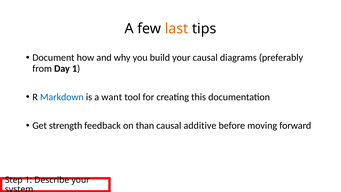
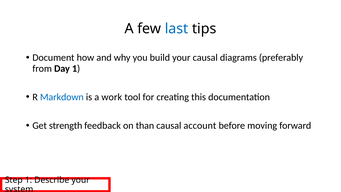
last colour: orange -> blue
want: want -> work
additive: additive -> account
